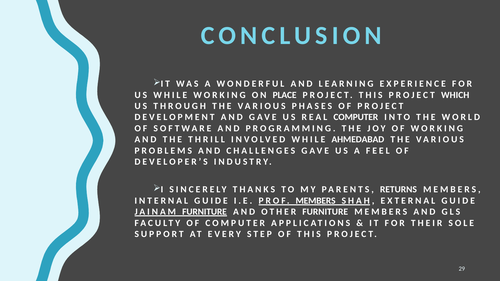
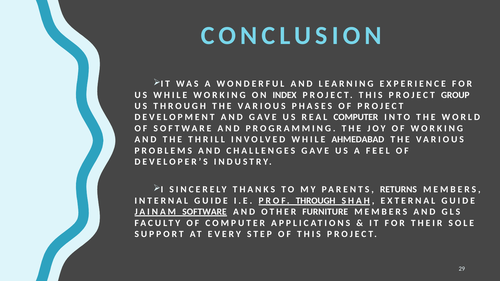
PLACE: PLACE -> INDEX
WHICH: WHICH -> GROUP
PROF MEMBERS: MEMBERS -> THROUGH
JAINAM FURNITURE: FURNITURE -> SOFTWARE
